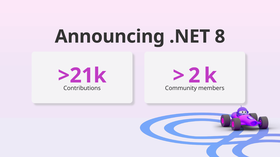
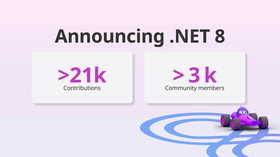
2: 2 -> 3
